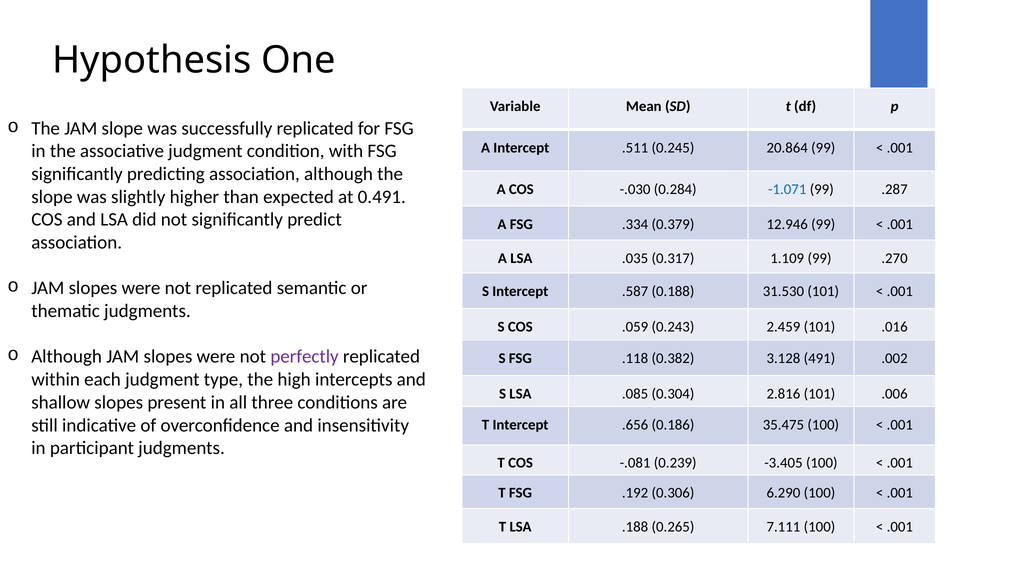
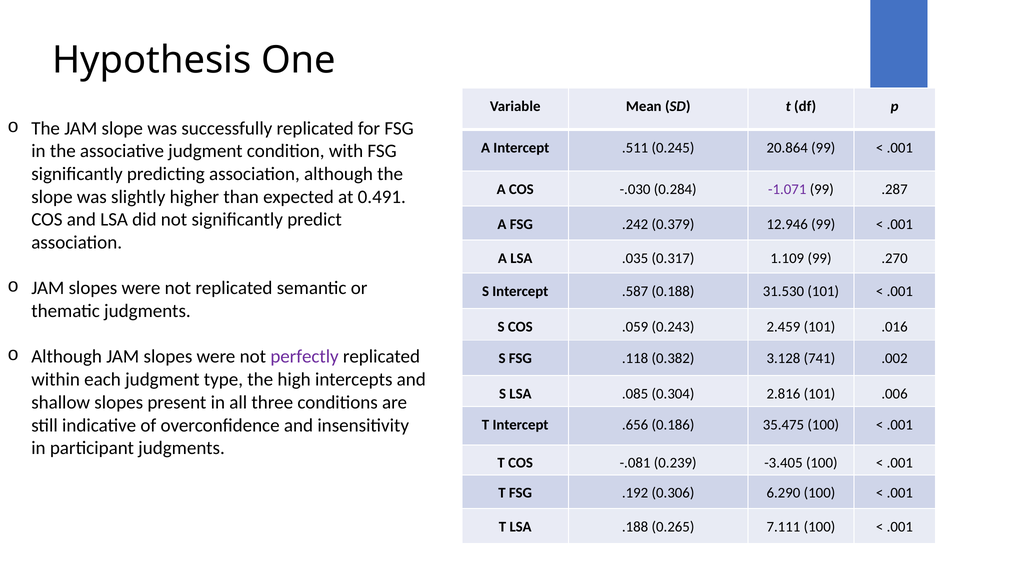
-1.071 colour: blue -> purple
.334: .334 -> .242
491: 491 -> 741
